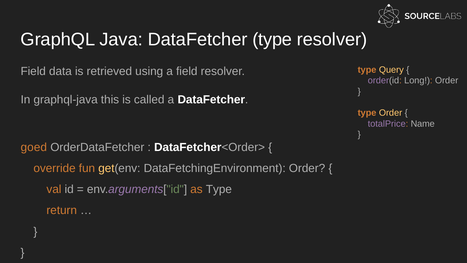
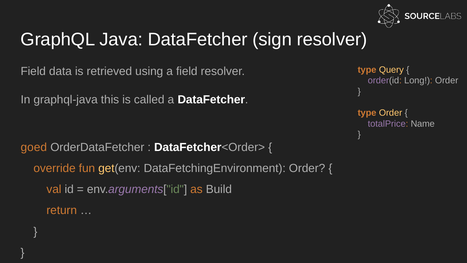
Java DataFetcher type: type -> sign
as Type: Type -> Build
